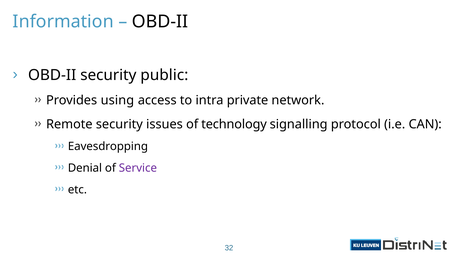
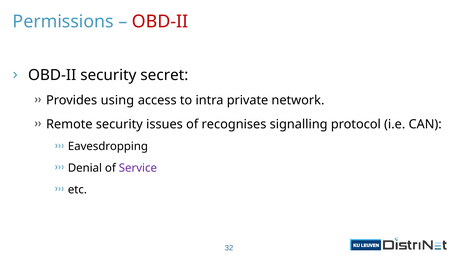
Information: Information -> Permissions
OBD-II at (160, 21) colour: black -> red
public: public -> secret
technology: technology -> recognises
